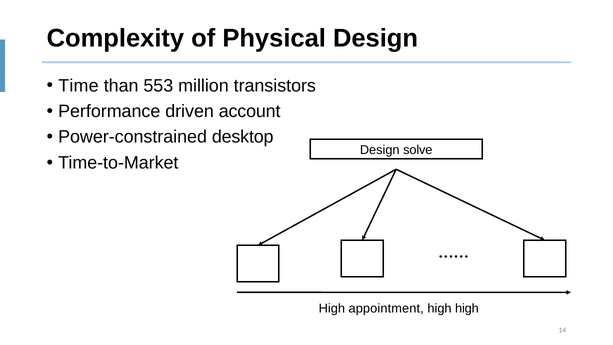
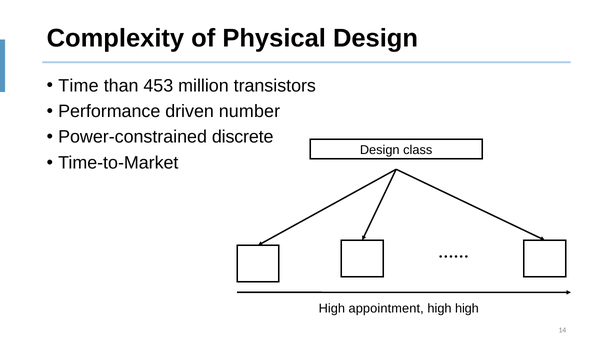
553: 553 -> 453
account: account -> number
desktop: desktop -> discrete
solve: solve -> class
